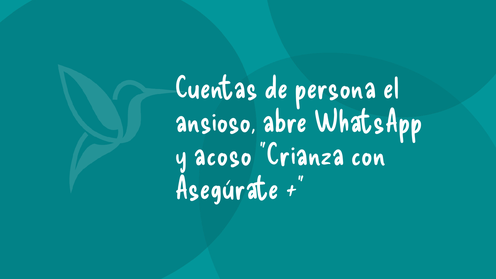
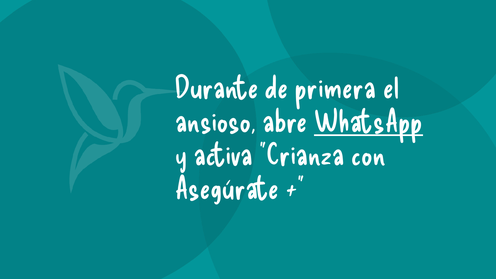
Cuentas: Cuentas -> Durante
persona: persona -> primera
WhatsApp underline: none -> present
acoso: acoso -> activa
